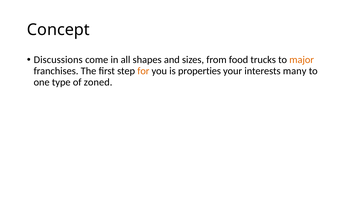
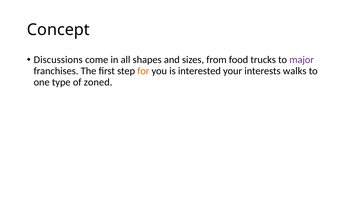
major colour: orange -> purple
properties: properties -> interested
many: many -> walks
